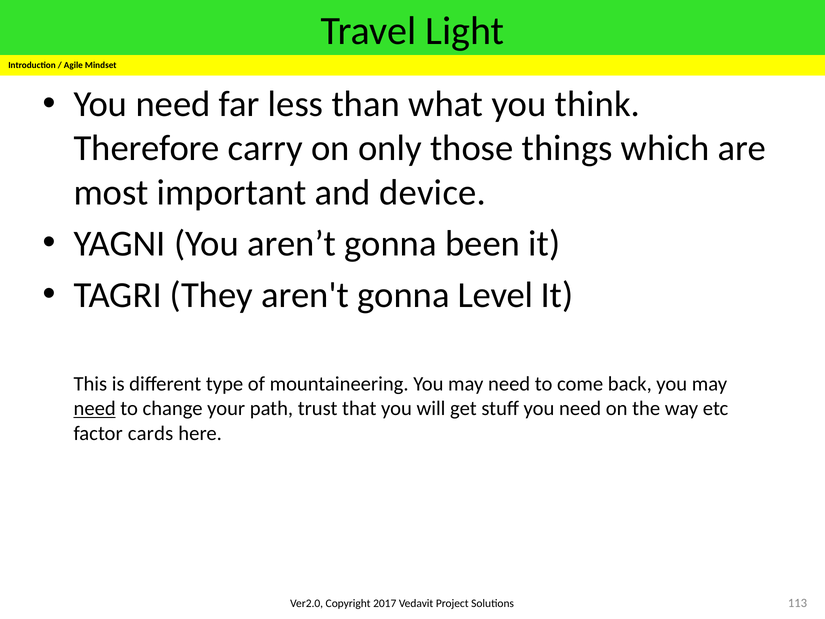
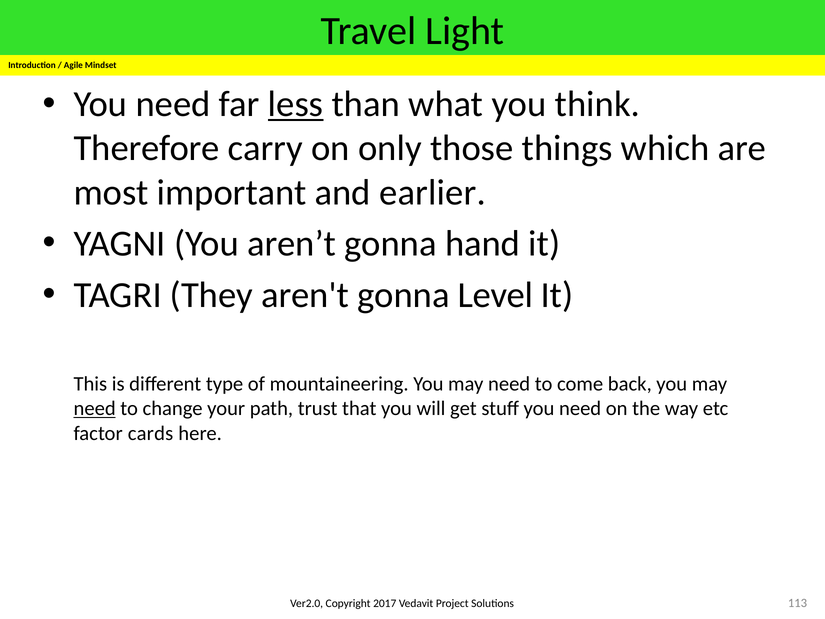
less underline: none -> present
device: device -> earlier
been: been -> hand
